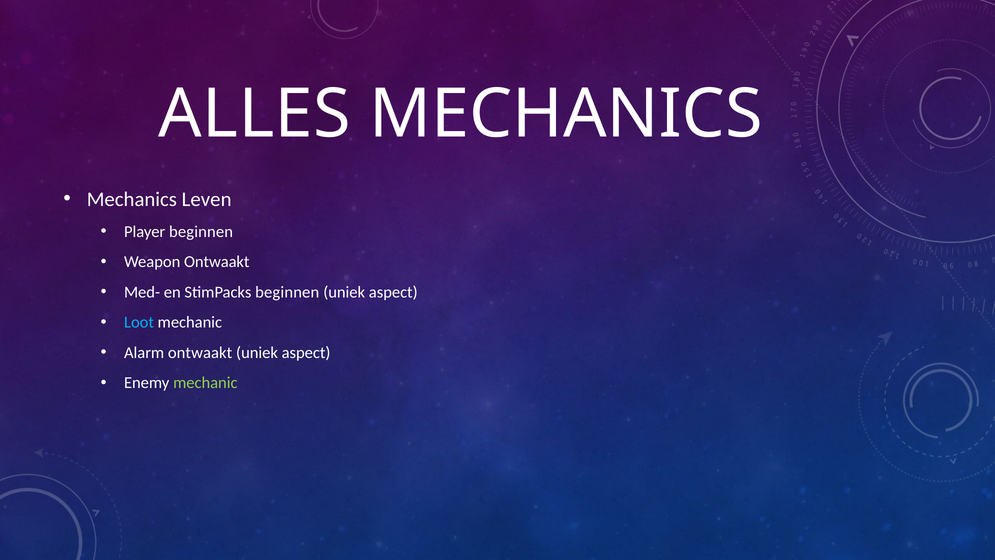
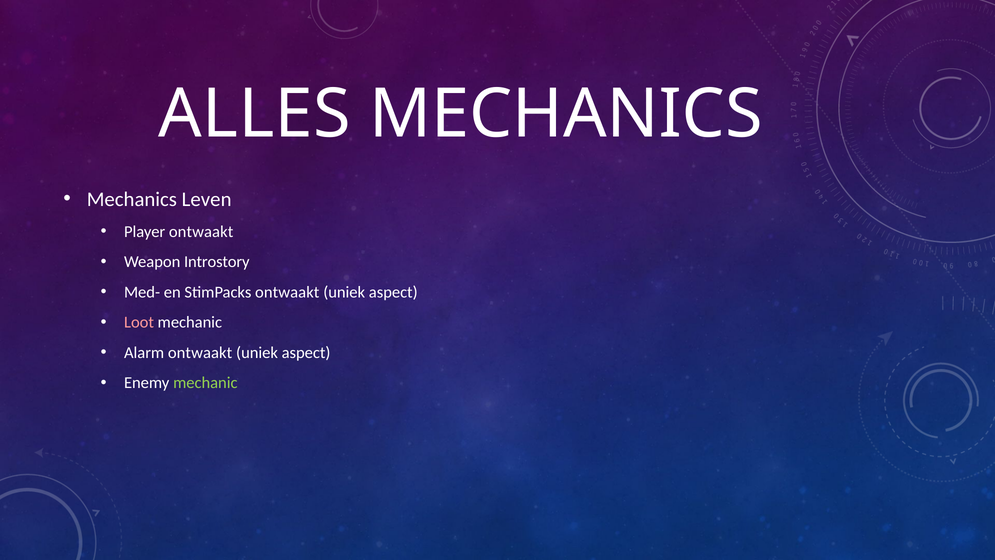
Player beginnen: beginnen -> ontwaakt
Weapon Ontwaakt: Ontwaakt -> Introstory
StimPacks beginnen: beginnen -> ontwaakt
Loot colour: light blue -> pink
